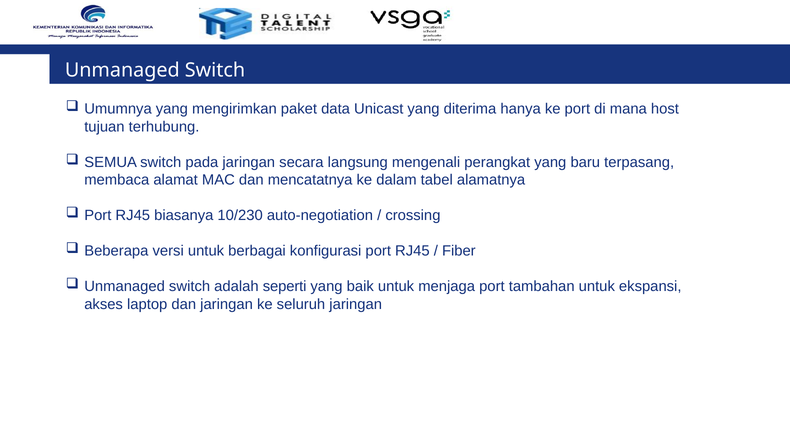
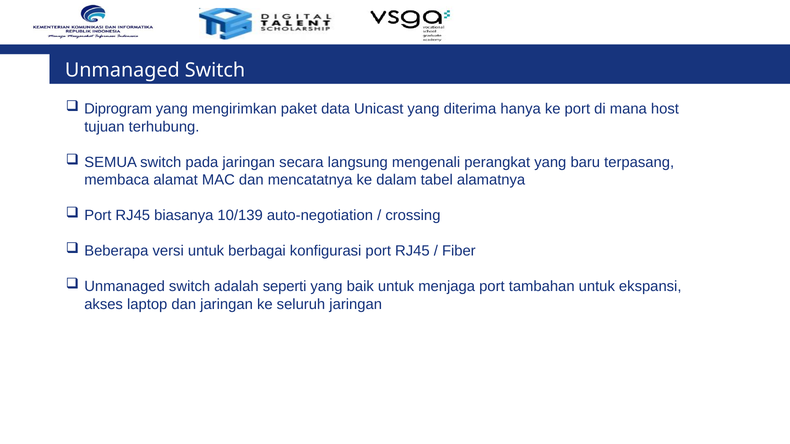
Umumnya: Umumnya -> Diprogram
10/230: 10/230 -> 10/139
